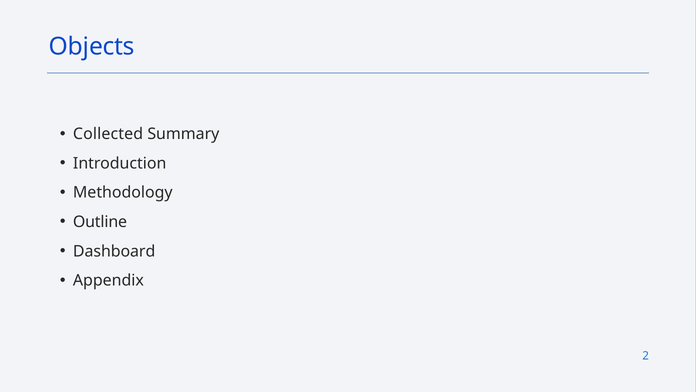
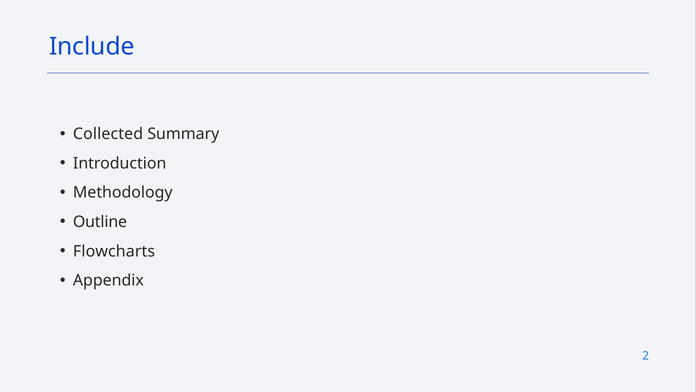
Objects: Objects -> Include
Dashboard: Dashboard -> Flowcharts
